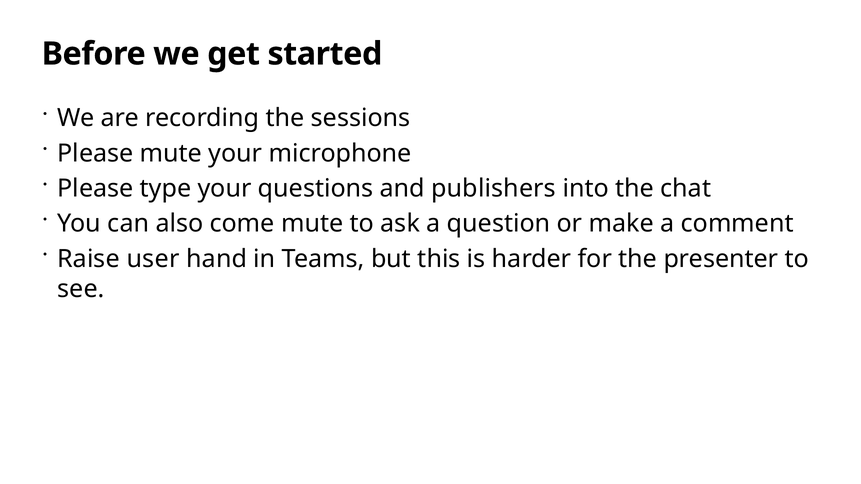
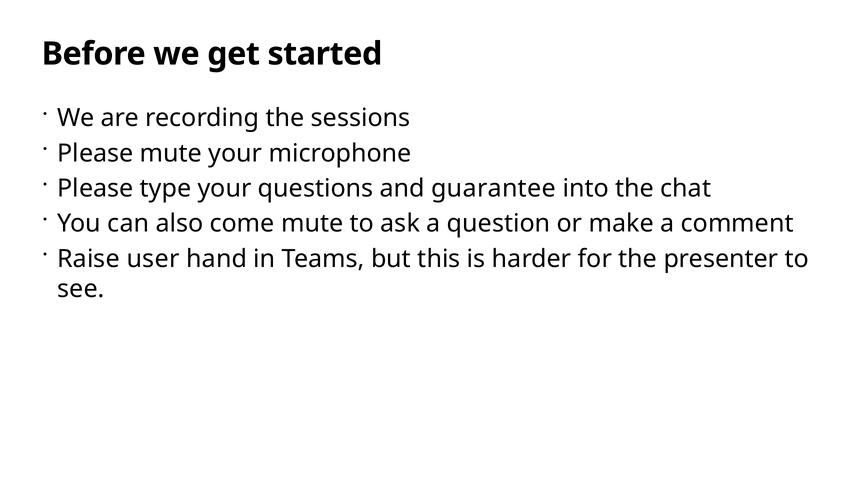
publishers: publishers -> guarantee
